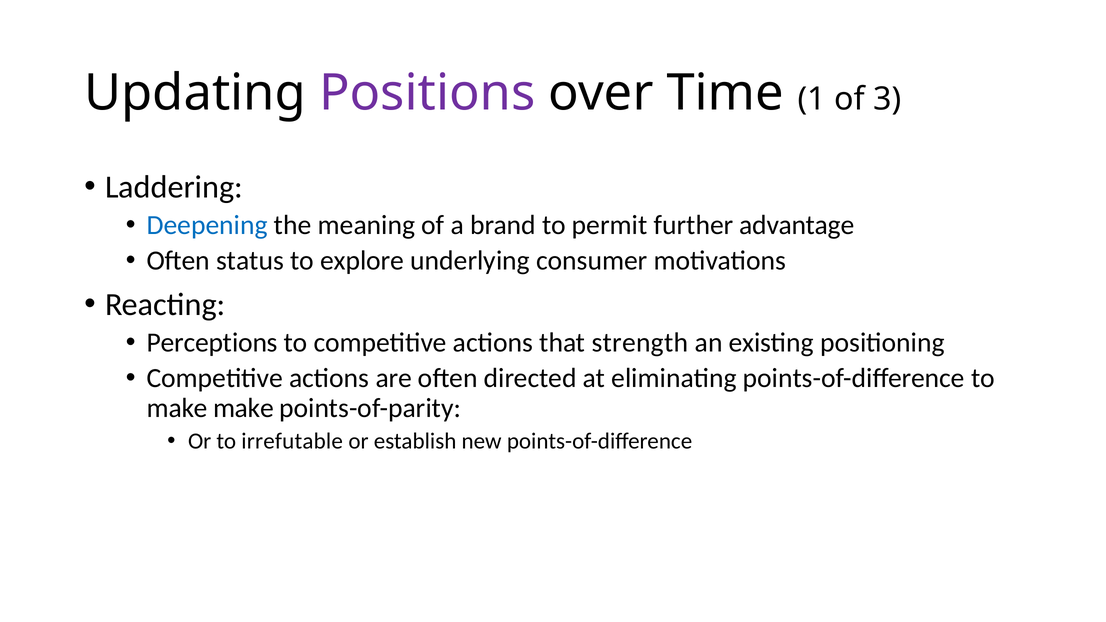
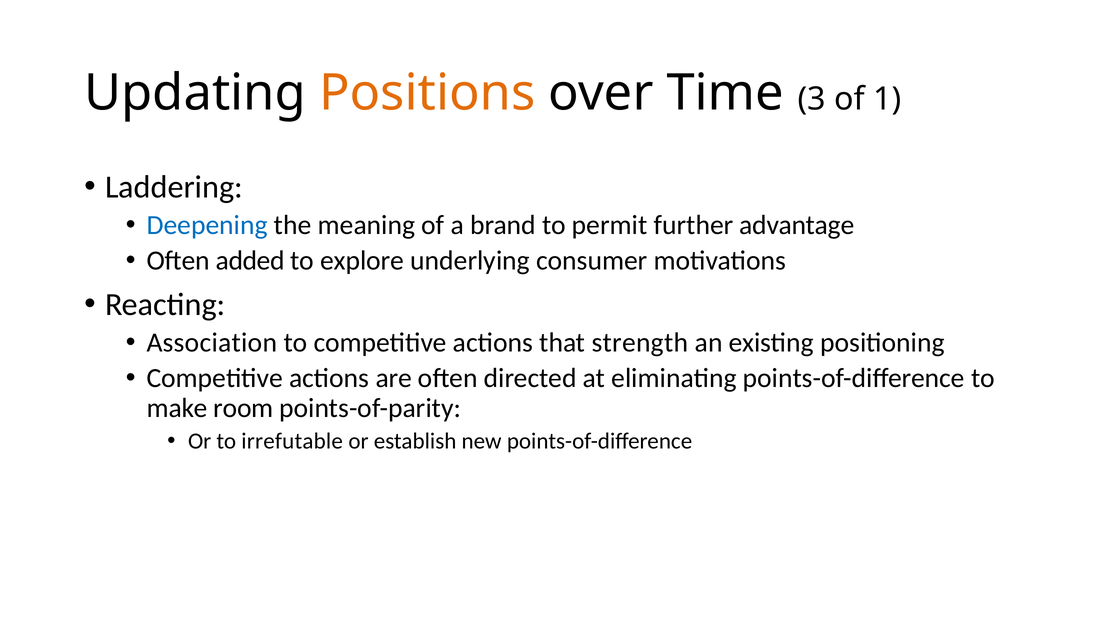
Positions colour: purple -> orange
1: 1 -> 3
3: 3 -> 1
status: status -> added
Perceptions: Perceptions -> Association
make make: make -> room
